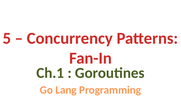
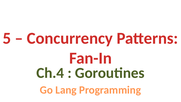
Ch.1: Ch.1 -> Ch.4
